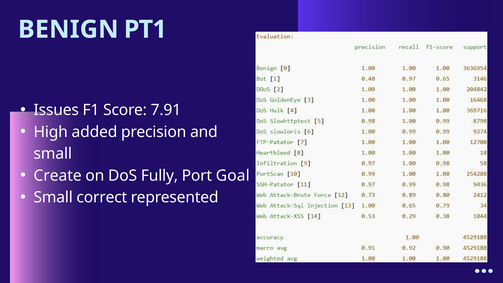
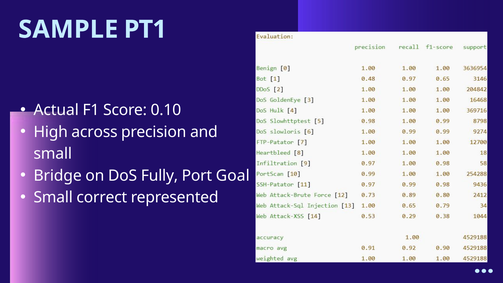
BENIGN: BENIGN -> SAMPLE
Issues: Issues -> Actual
7.91: 7.91 -> 0.10
added: added -> across
Create: Create -> Bridge
